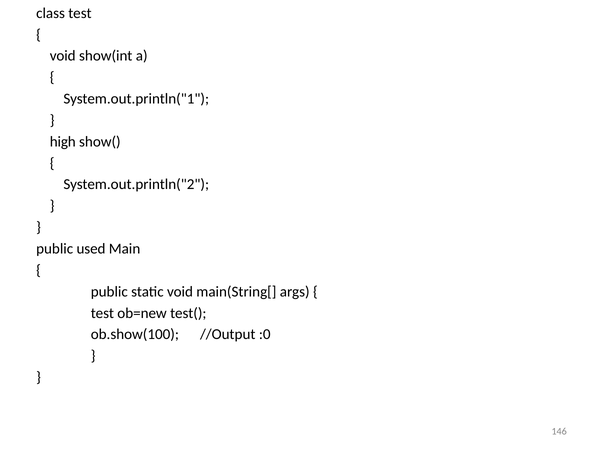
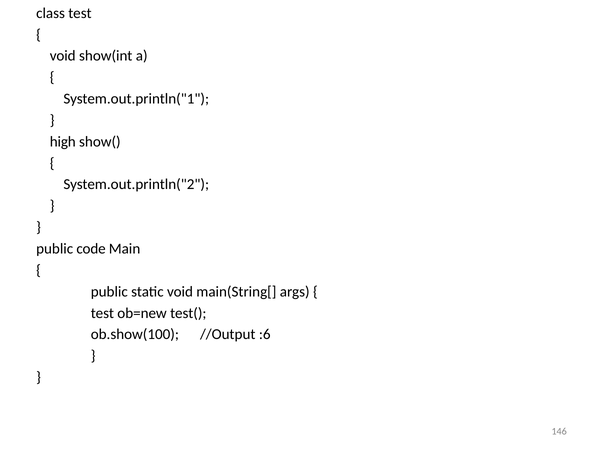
used: used -> code
:0: :0 -> :6
